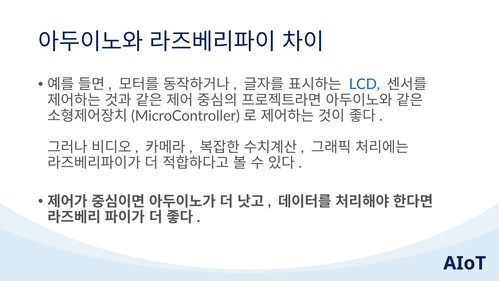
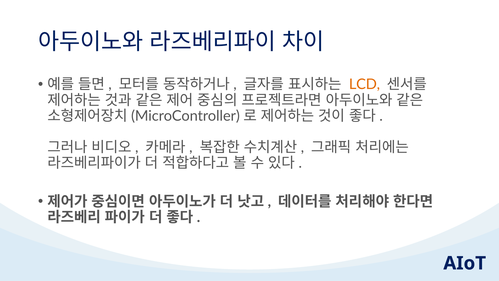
LCD colour: blue -> orange
